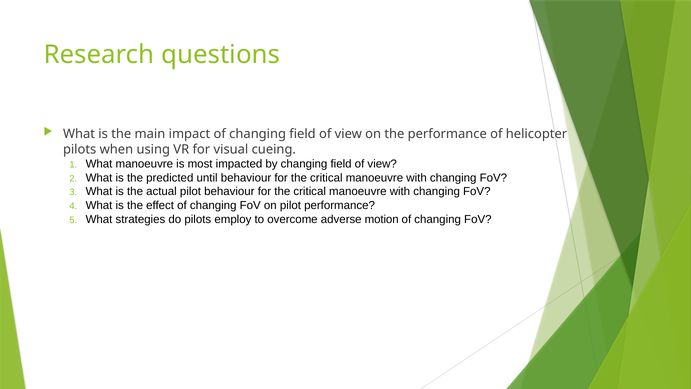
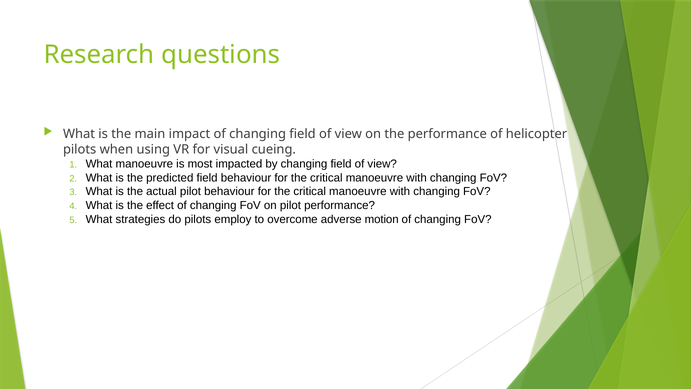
predicted until: until -> field
